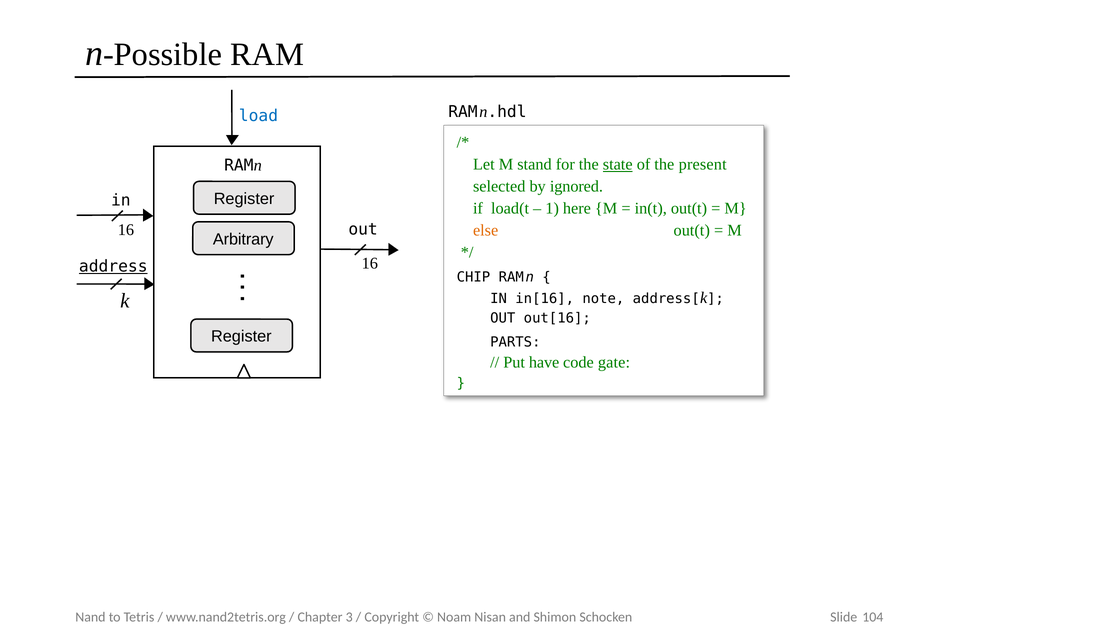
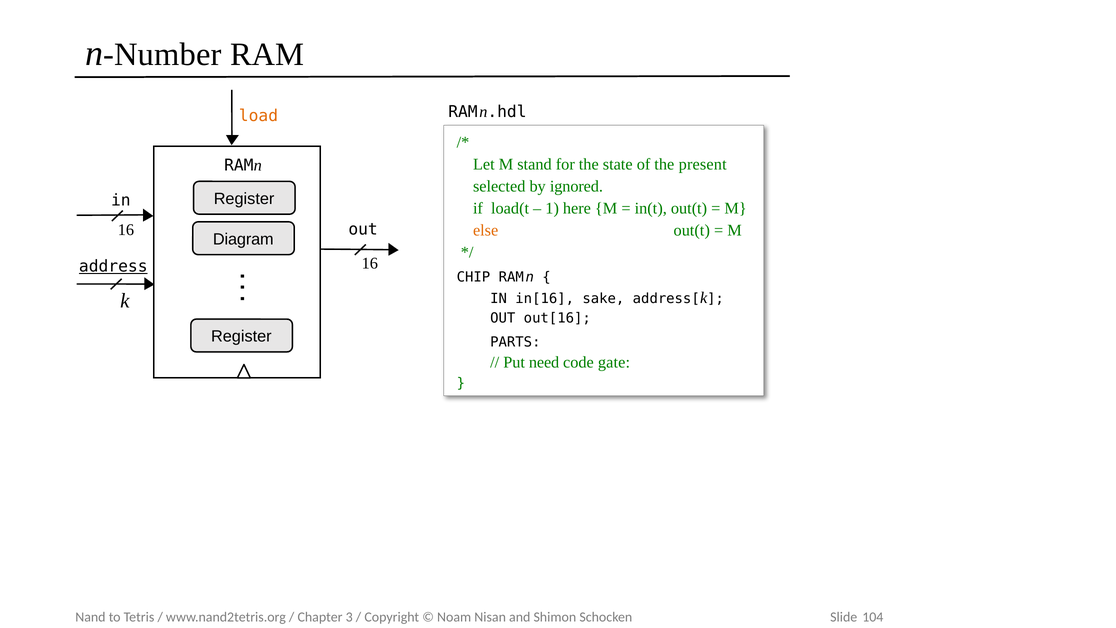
Possible: Possible -> Number
load colour: blue -> orange
state underline: present -> none
Arbitrary: Arbitrary -> Diagram
note: note -> sake
have: have -> need
